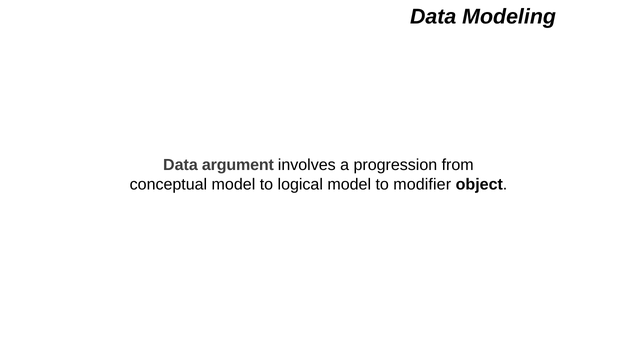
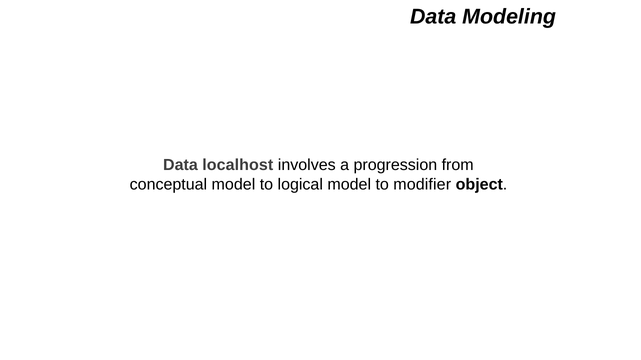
argument: argument -> localhost
